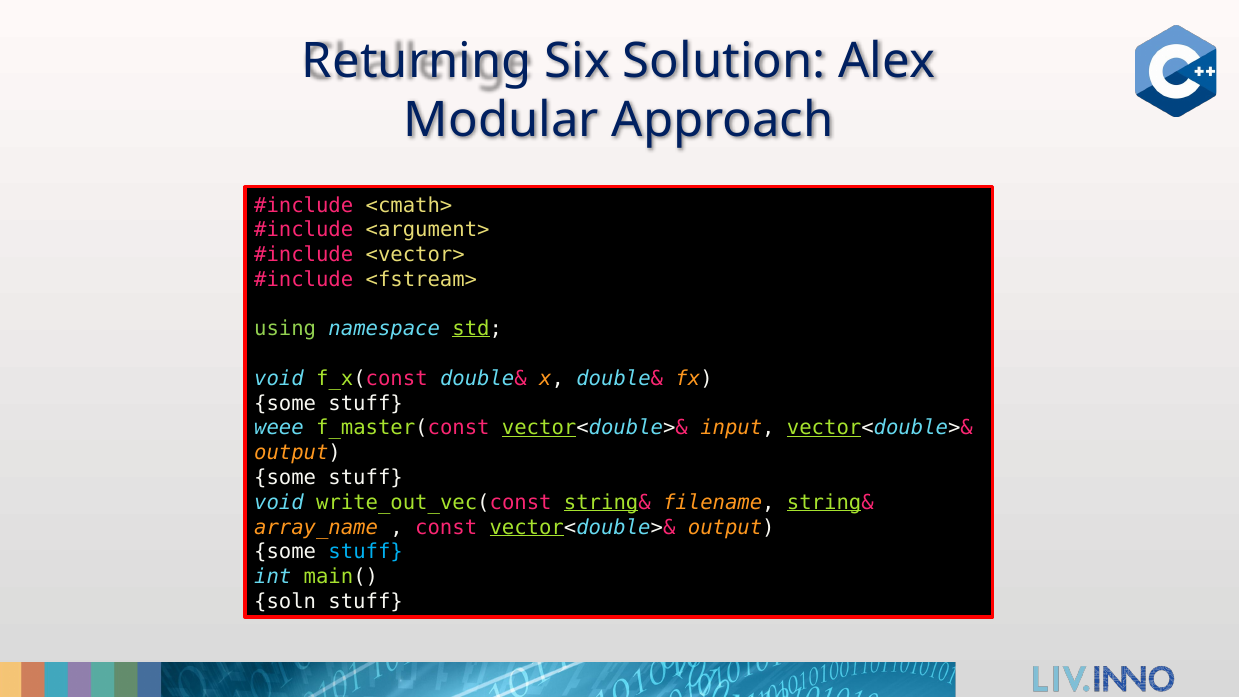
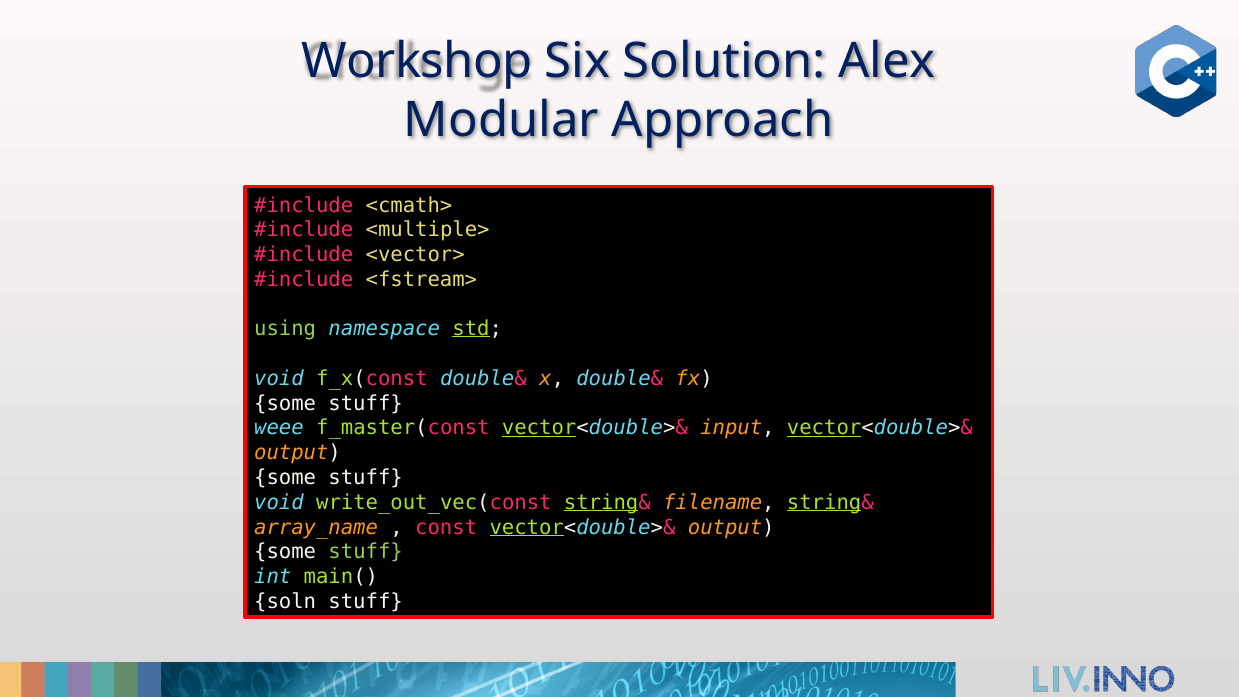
Returning: Returning -> Workshop
<argument>: <argument> -> <multiple>
stuff at (366, 552) colour: light blue -> light green
